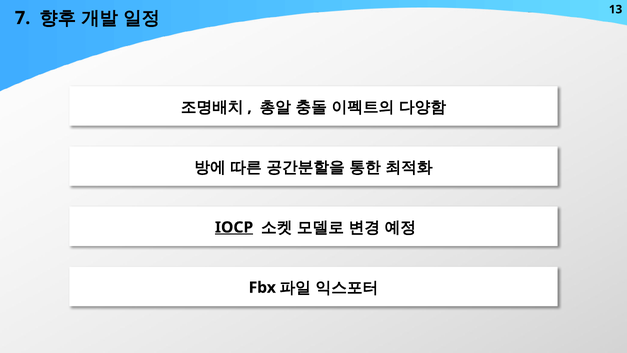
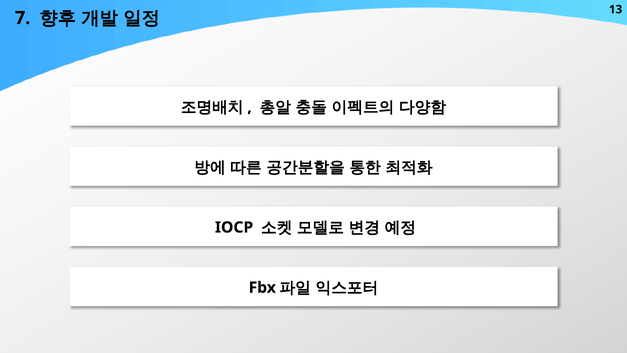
IOCP underline: present -> none
